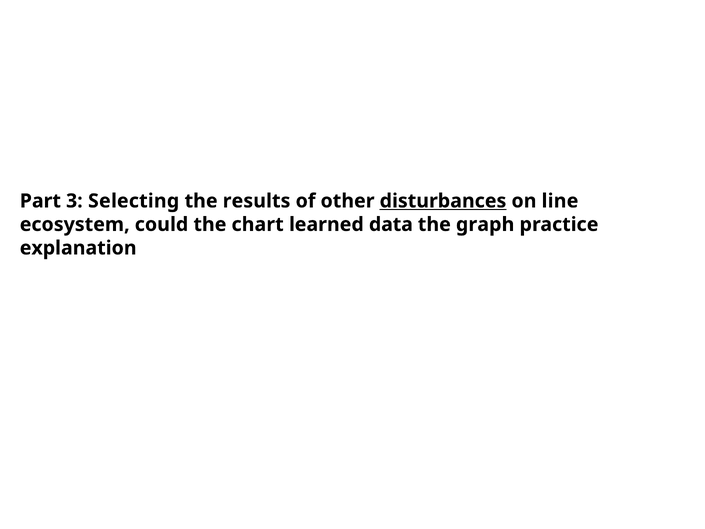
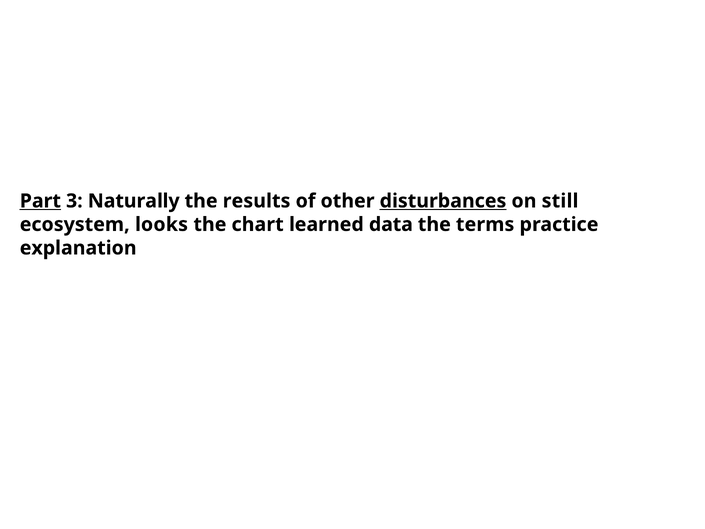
Part underline: none -> present
Selecting: Selecting -> Naturally
line: line -> still
could: could -> looks
graph: graph -> terms
